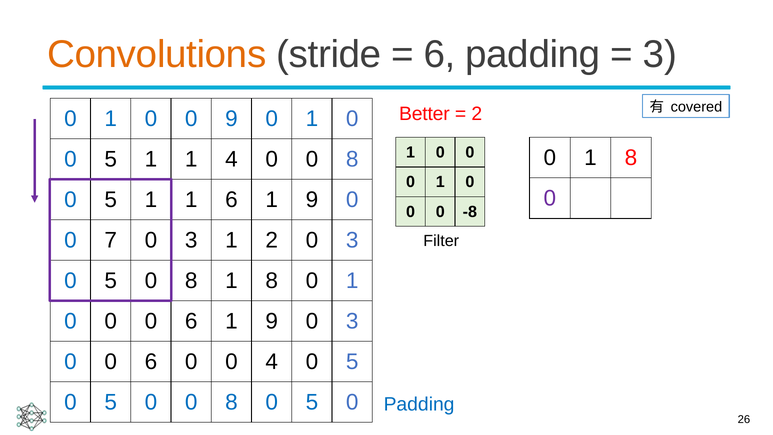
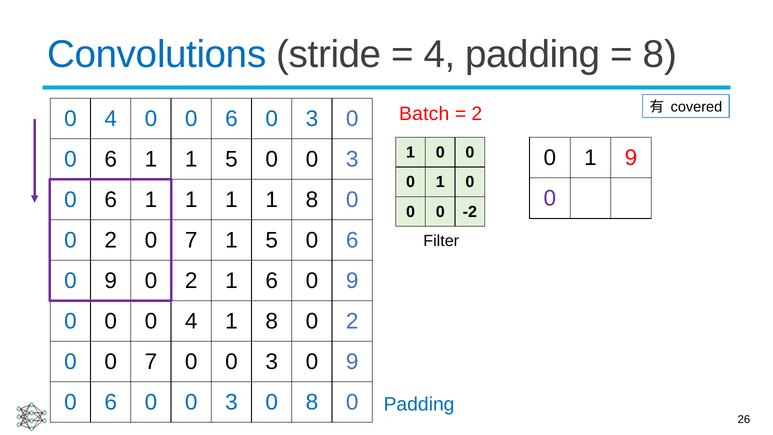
Convolutions colour: orange -> blue
6 at (440, 54): 6 -> 4
3 at (660, 54): 3 -> 8
Better: Better -> Batch
1 at (111, 119): 1 -> 4
9 at (231, 119): 9 -> 6
1 at (312, 119): 1 -> 3
0 1 8: 8 -> 9
5 at (111, 159): 5 -> 6
1 1 4: 4 -> 5
8 at (352, 159): 8 -> 3
5 at (111, 200): 5 -> 6
6 at (231, 200): 6 -> 1
9 at (312, 200): 9 -> 8
-8: -8 -> -2
7 at (111, 240): 7 -> 2
3 at (191, 240): 3 -> 7
2 at (272, 240): 2 -> 5
3 at (352, 240): 3 -> 6
5 at (111, 281): 5 -> 9
8 at (191, 281): 8 -> 2
8 at (272, 281): 8 -> 6
1 at (352, 281): 1 -> 9
0 0 0 6: 6 -> 4
9 at (272, 321): 9 -> 8
3 at (352, 321): 3 -> 2
6 at (151, 362): 6 -> 7
4 at (272, 362): 4 -> 3
5 at (352, 362): 5 -> 9
5 at (111, 402): 5 -> 6
8 at (231, 402): 8 -> 3
5 at (312, 402): 5 -> 8
